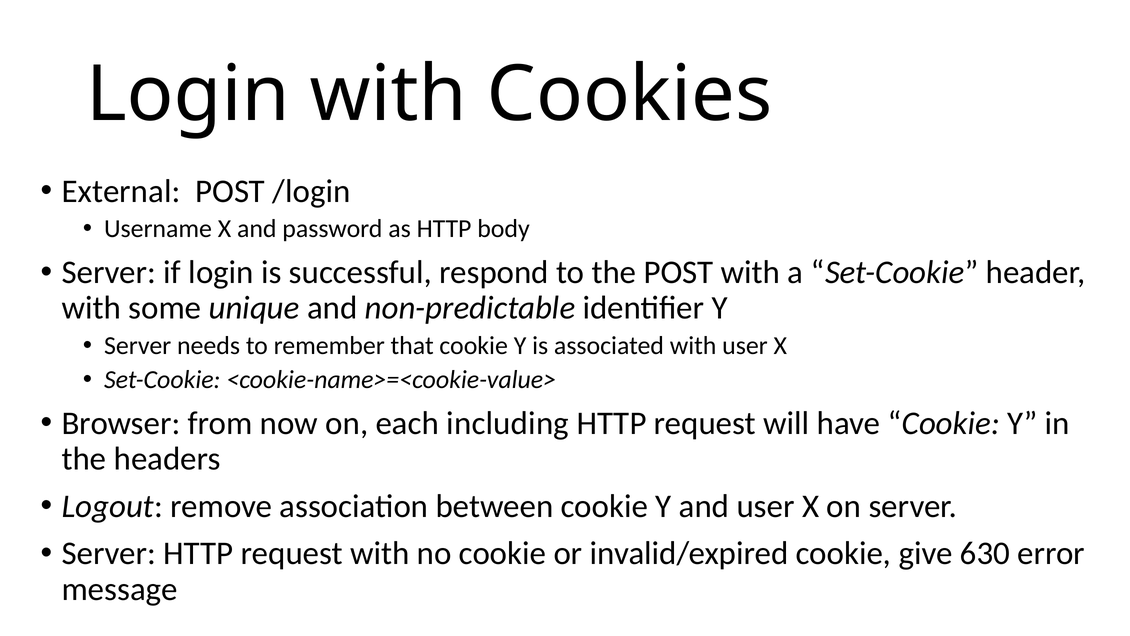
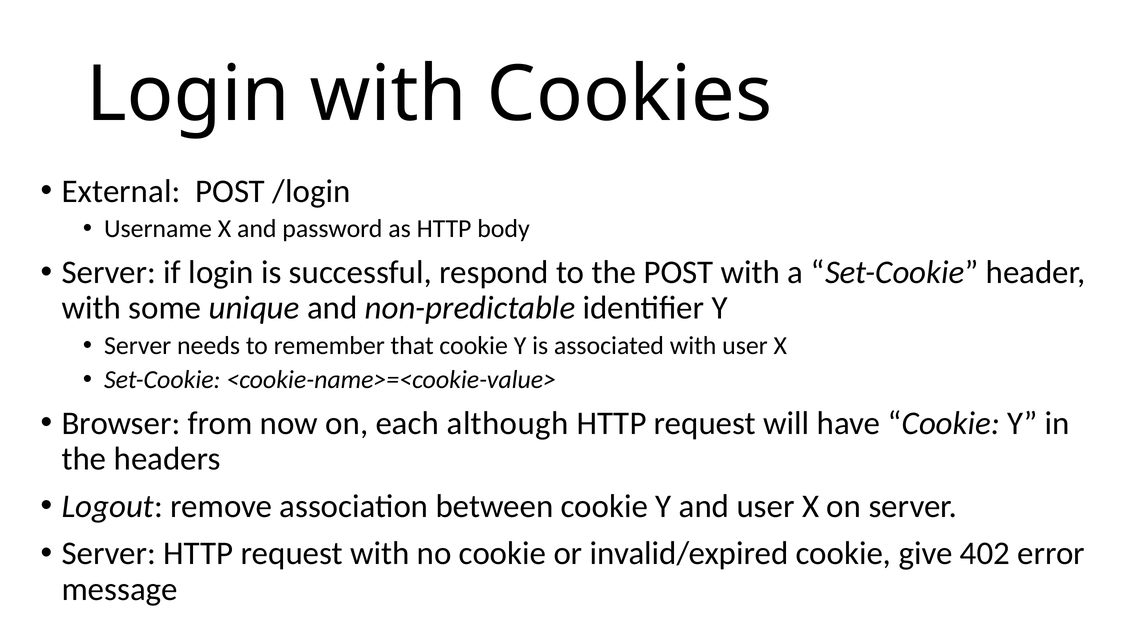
including: including -> although
630: 630 -> 402
